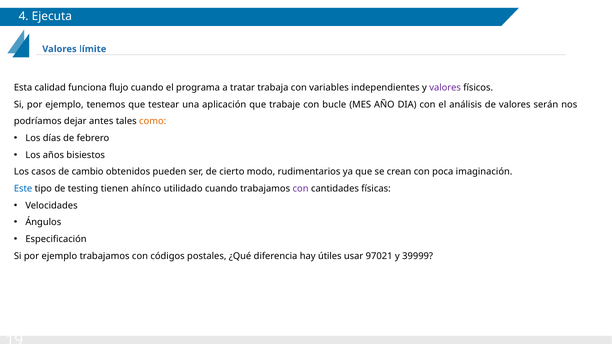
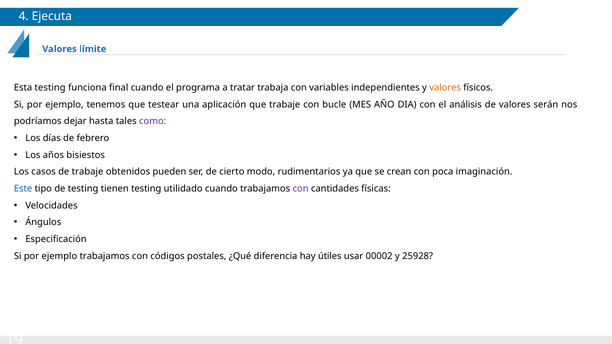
Esta calidad: calidad -> testing
flujo: flujo -> final
valores at (445, 88) colour: purple -> orange
antes: antes -> hasta
como colour: orange -> purple
de cambio: cambio -> trabaje
tienen ahínco: ahínco -> testing
97021: 97021 -> 00002
39999: 39999 -> 25928
